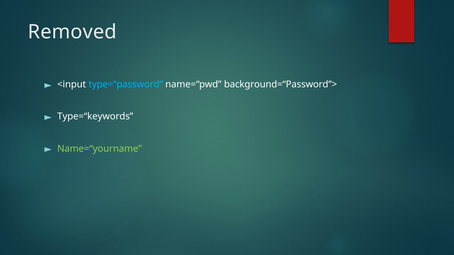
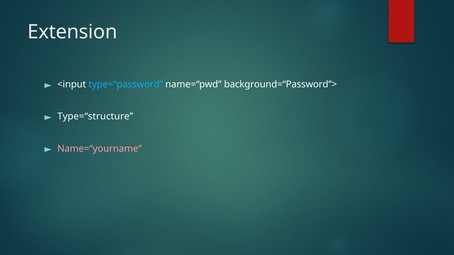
Removed: Removed -> Extension
Type=“keywords: Type=“keywords -> Type=“structure
Name=“yourname colour: light green -> pink
